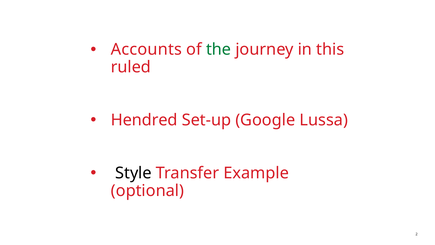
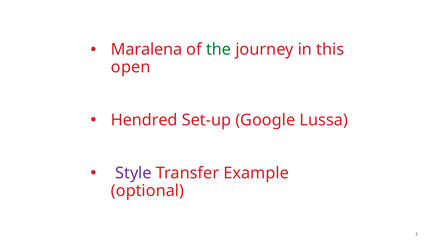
Accounts: Accounts -> Maralena
ruled: ruled -> open
Style colour: black -> purple
